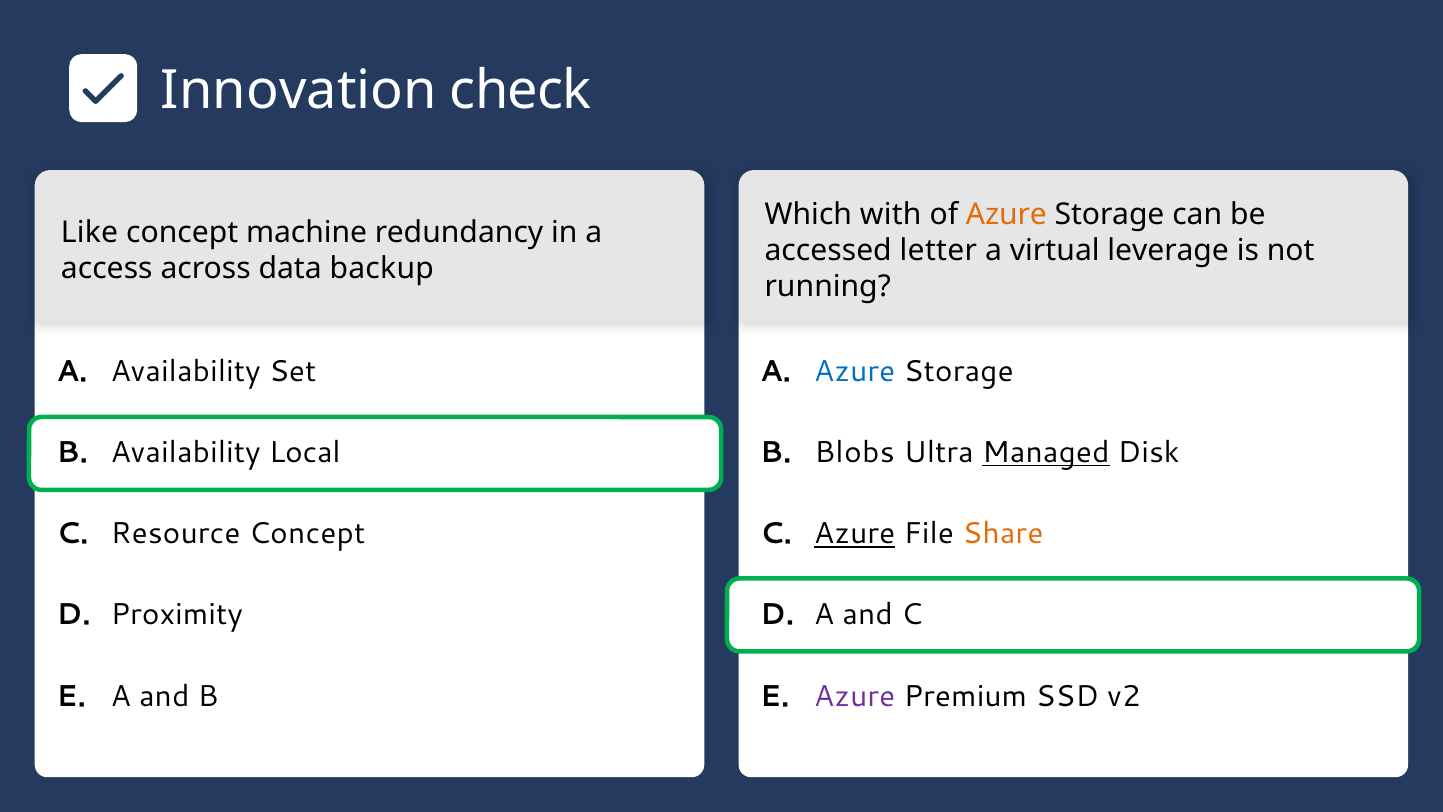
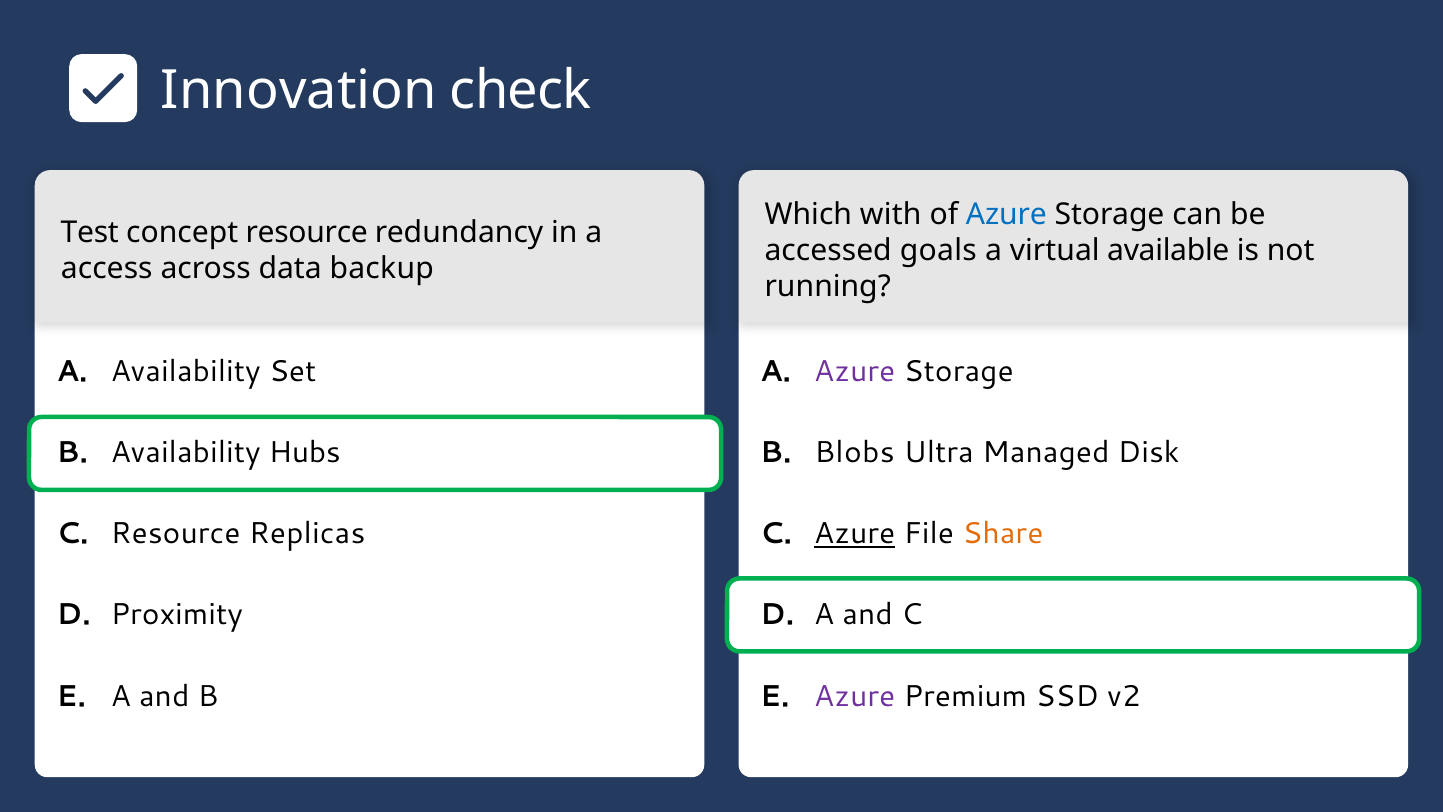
Azure at (1006, 214) colour: orange -> blue
Like: Like -> Test
concept machine: machine -> resource
letter: letter -> goals
leverage: leverage -> available
Azure at (855, 371) colour: blue -> purple
Local: Local -> Hubs
Managed underline: present -> none
Concept at (307, 534): Concept -> Replicas
